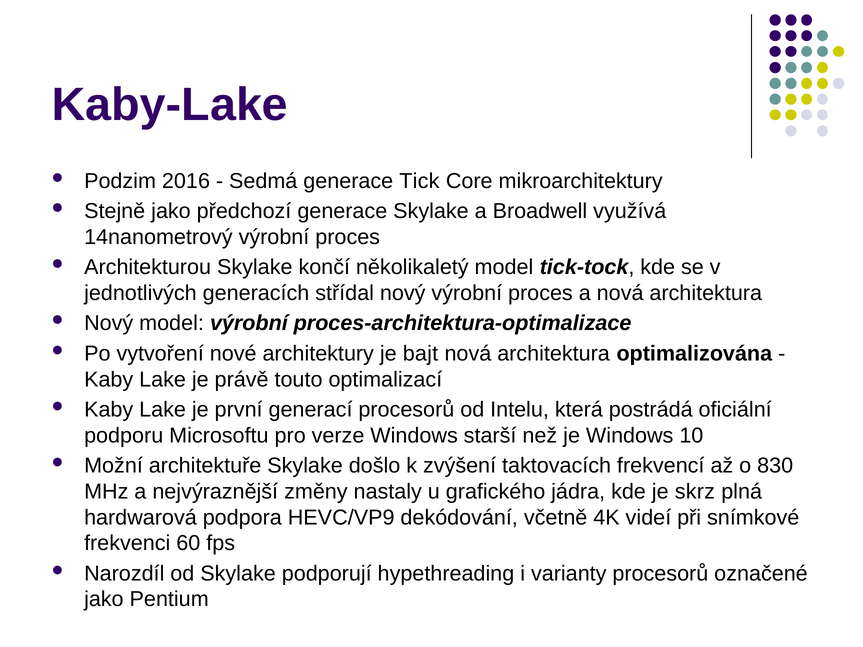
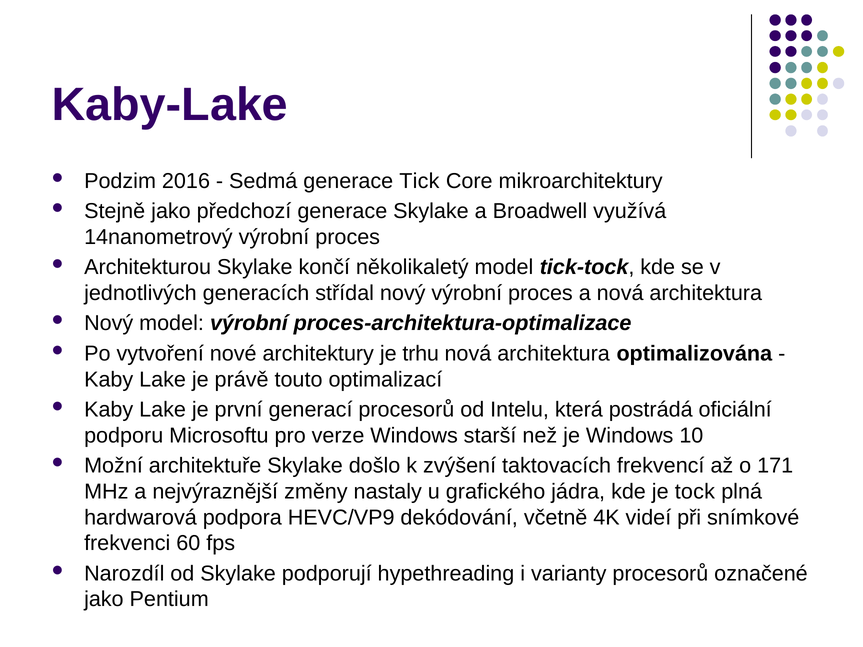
bajt: bajt -> trhu
830: 830 -> 171
skrz: skrz -> tock
